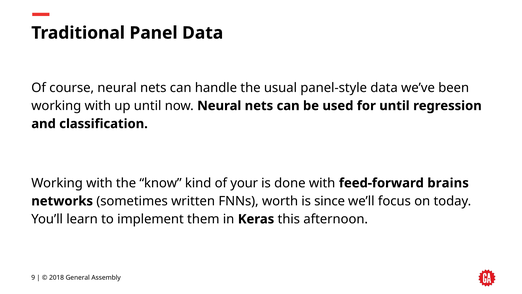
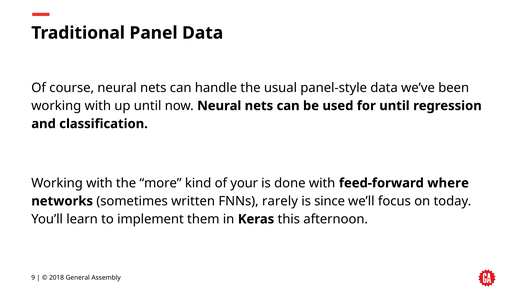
know: know -> more
brains: brains -> where
worth: worth -> rarely
